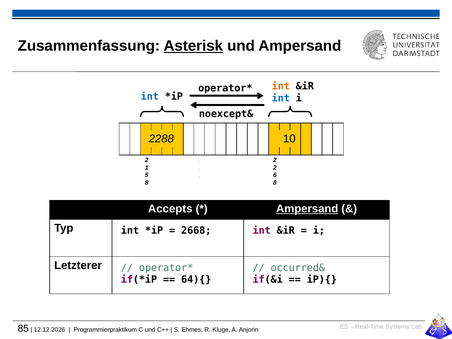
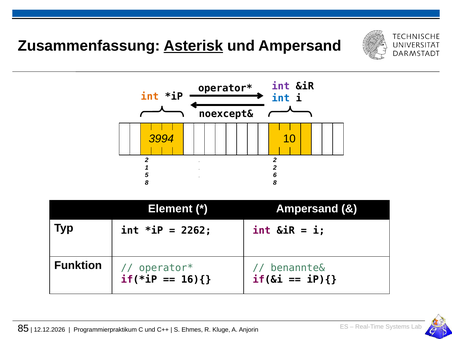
int at (281, 86) colour: orange -> purple
int at (150, 97) colour: blue -> orange
2288: 2288 -> 3994
Accepts: Accepts -> Element
Ampersand at (307, 209) underline: present -> none
2668: 2668 -> 2262
Letzterer: Letzterer -> Funktion
occurred&: occurred& -> benannte&
64){: 64){ -> 16){
